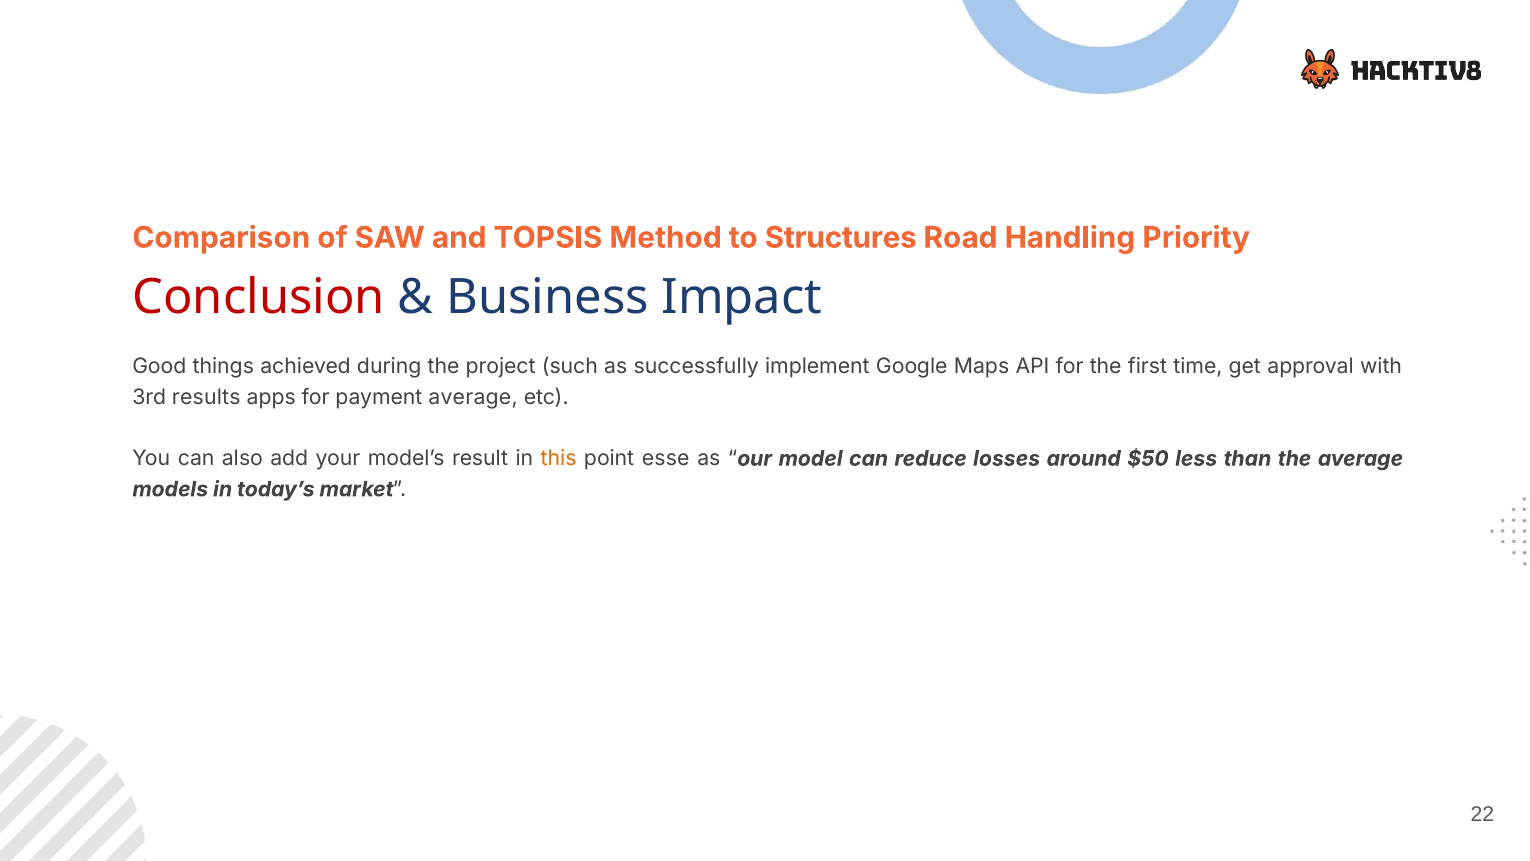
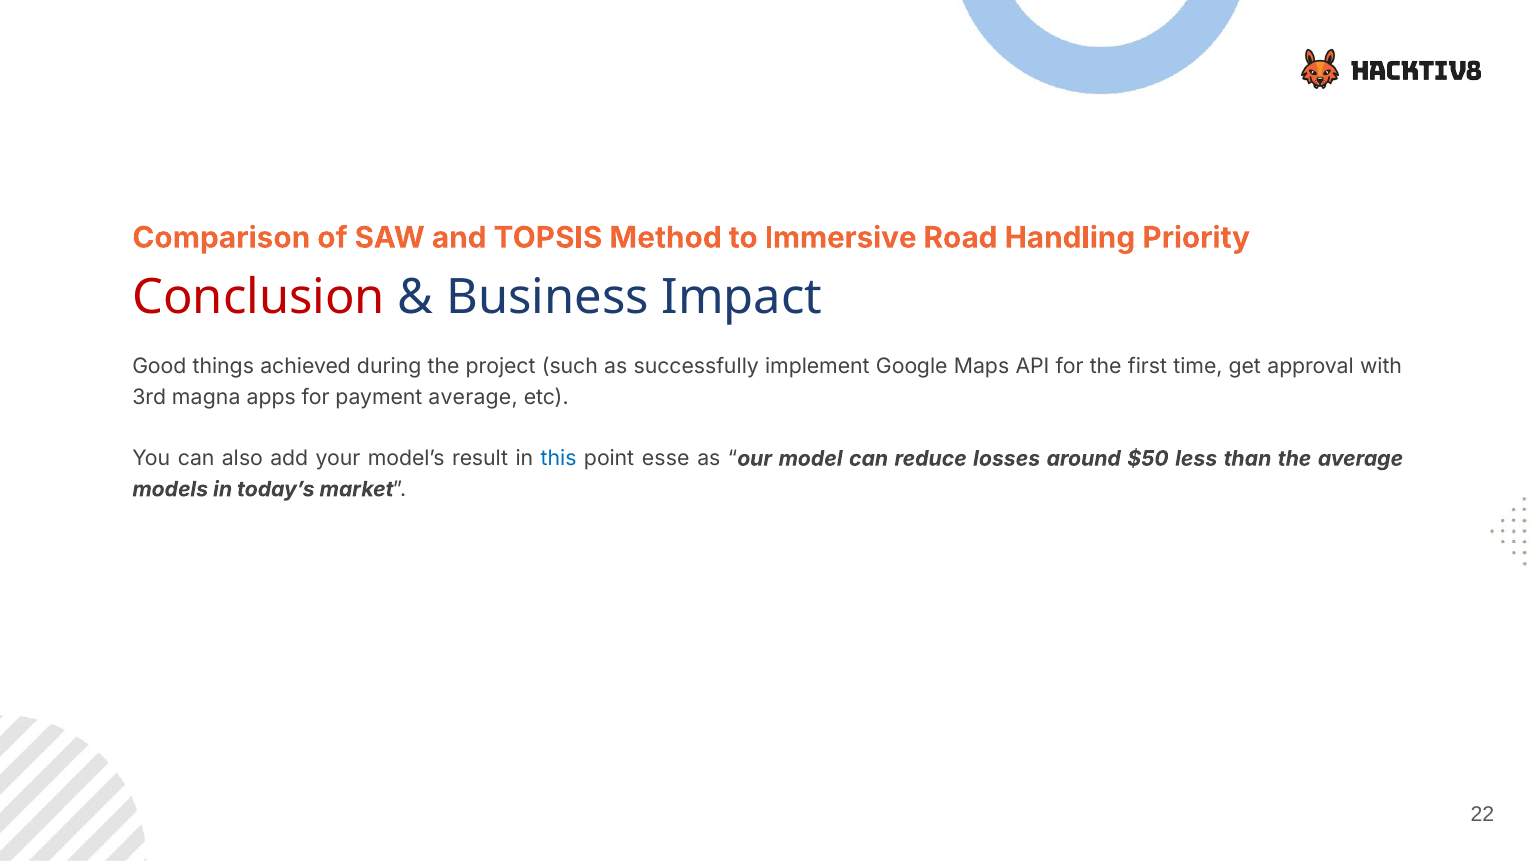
Structures: Structures -> Immersive
results: results -> magna
this colour: orange -> blue
